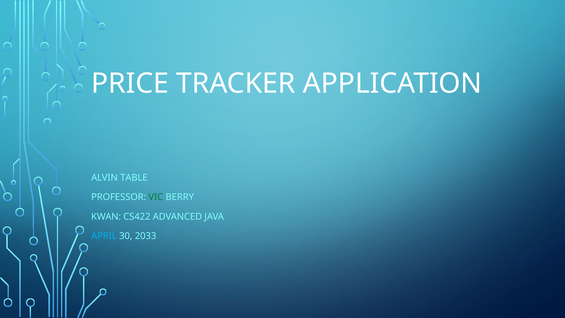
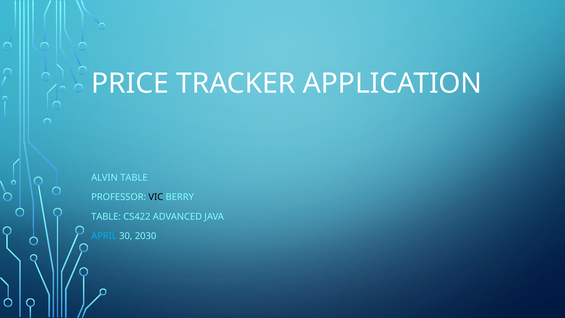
VIC colour: green -> black
KWAN at (106, 216): KWAN -> TABLE
2033: 2033 -> 2030
